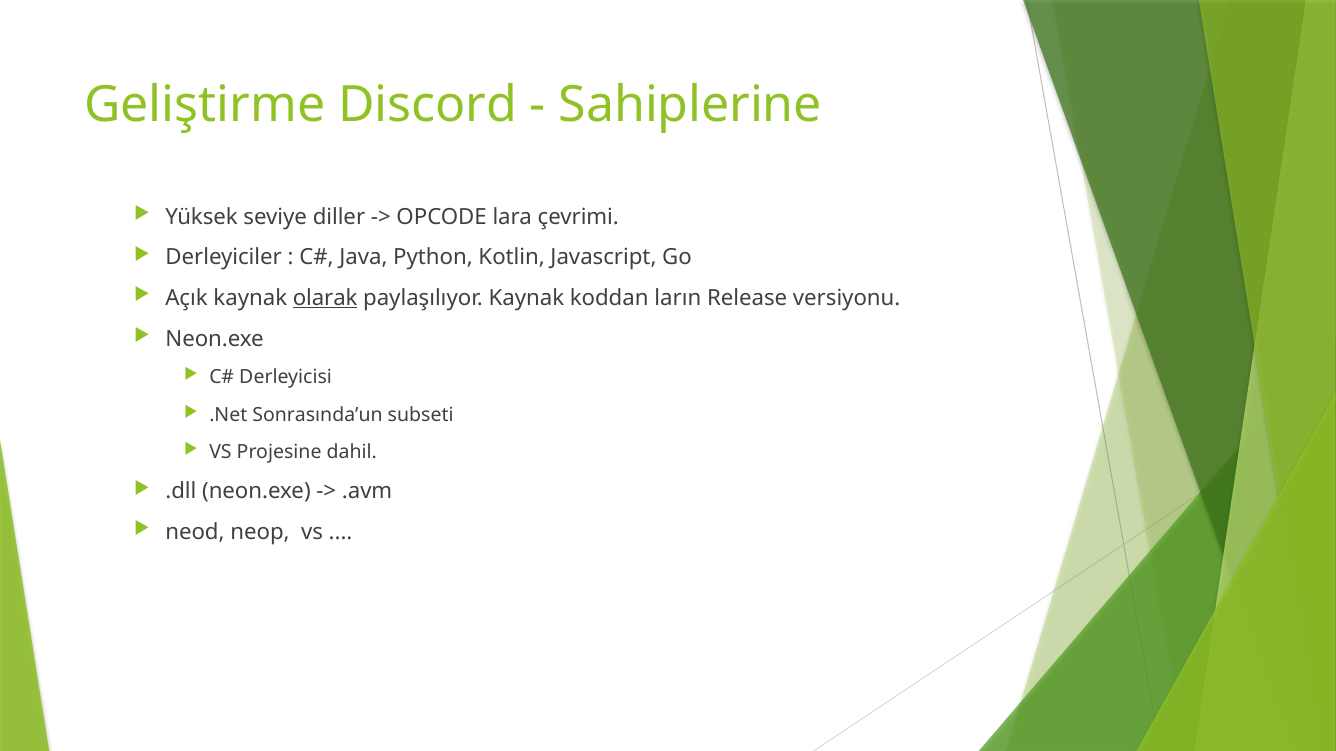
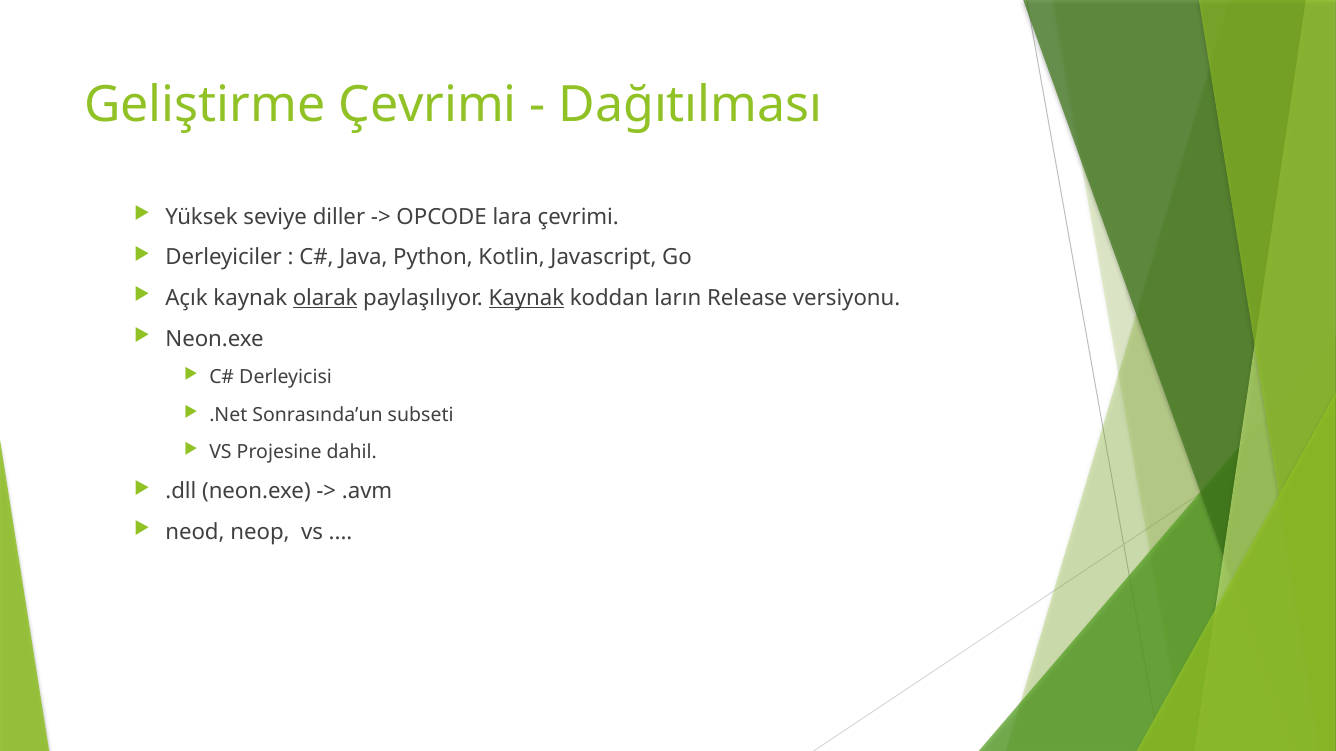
Geliştirme Discord: Discord -> Çevrimi
Sahiplerine: Sahiplerine -> Dağıtılması
Kaynak at (526, 298) underline: none -> present
